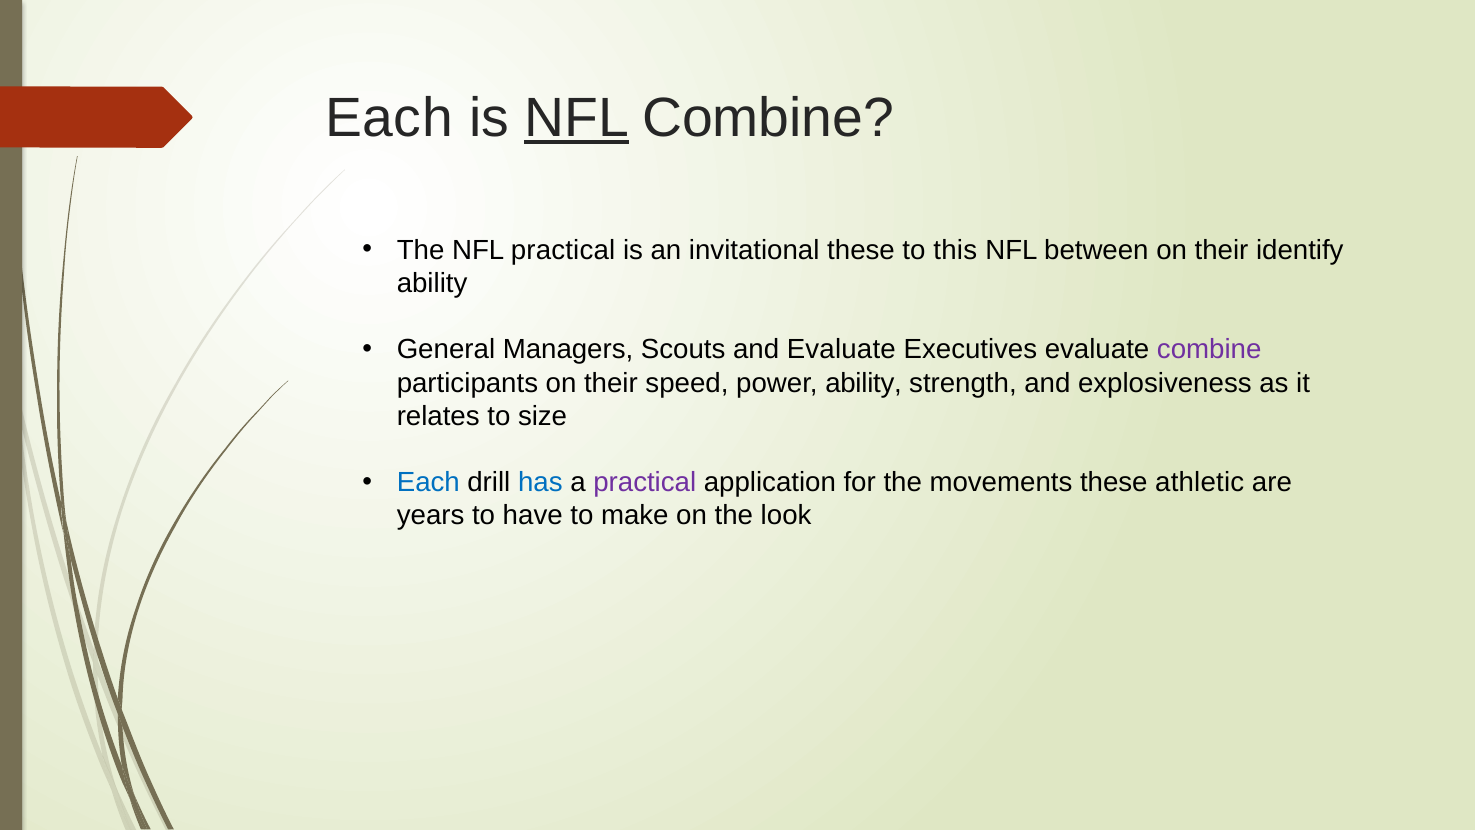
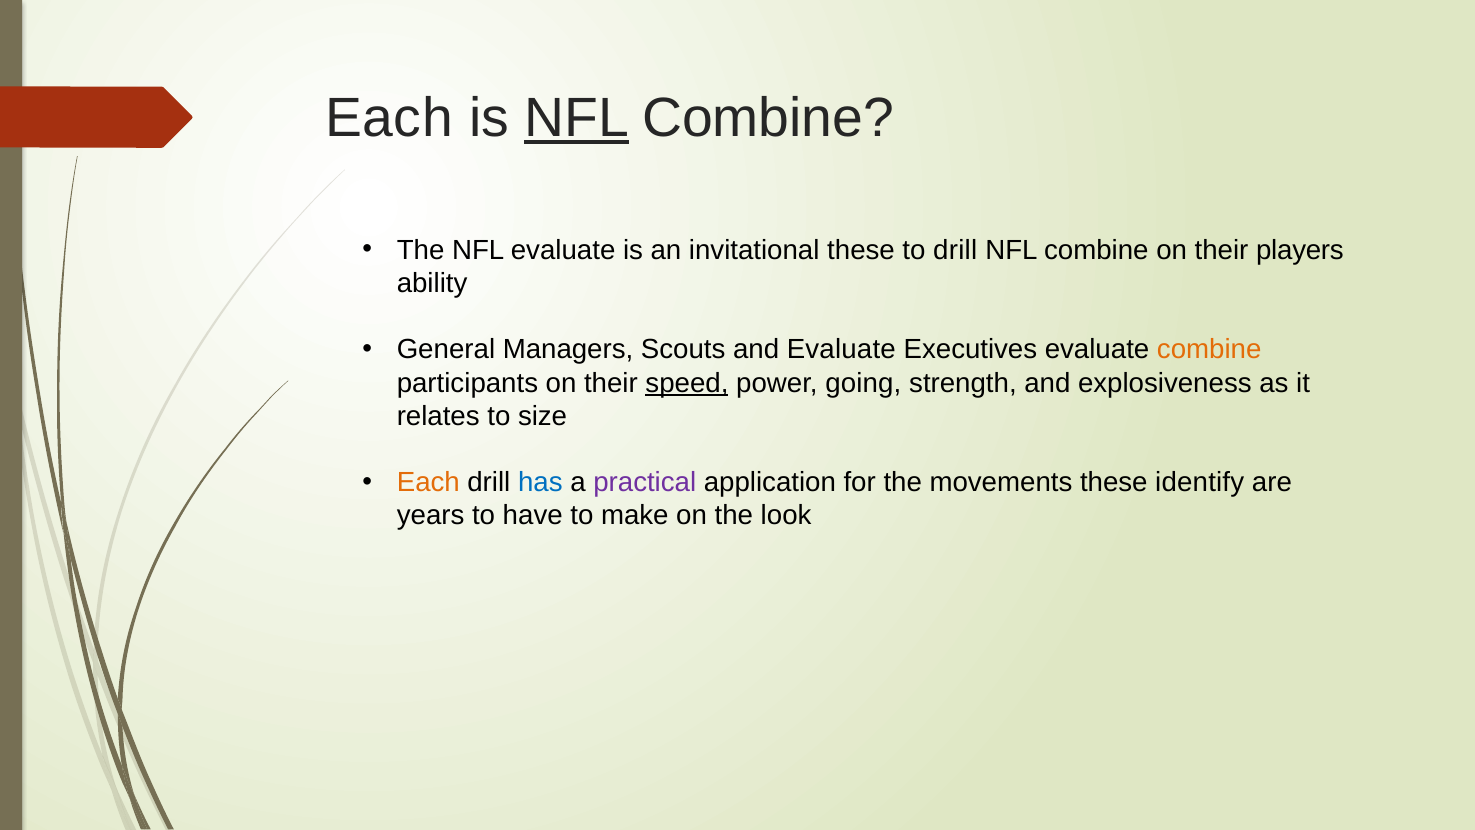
NFL practical: practical -> evaluate
to this: this -> drill
between at (1096, 250): between -> combine
identify: identify -> players
combine at (1209, 350) colour: purple -> orange
speed underline: none -> present
power ability: ability -> going
Each at (428, 482) colour: blue -> orange
athletic: athletic -> identify
